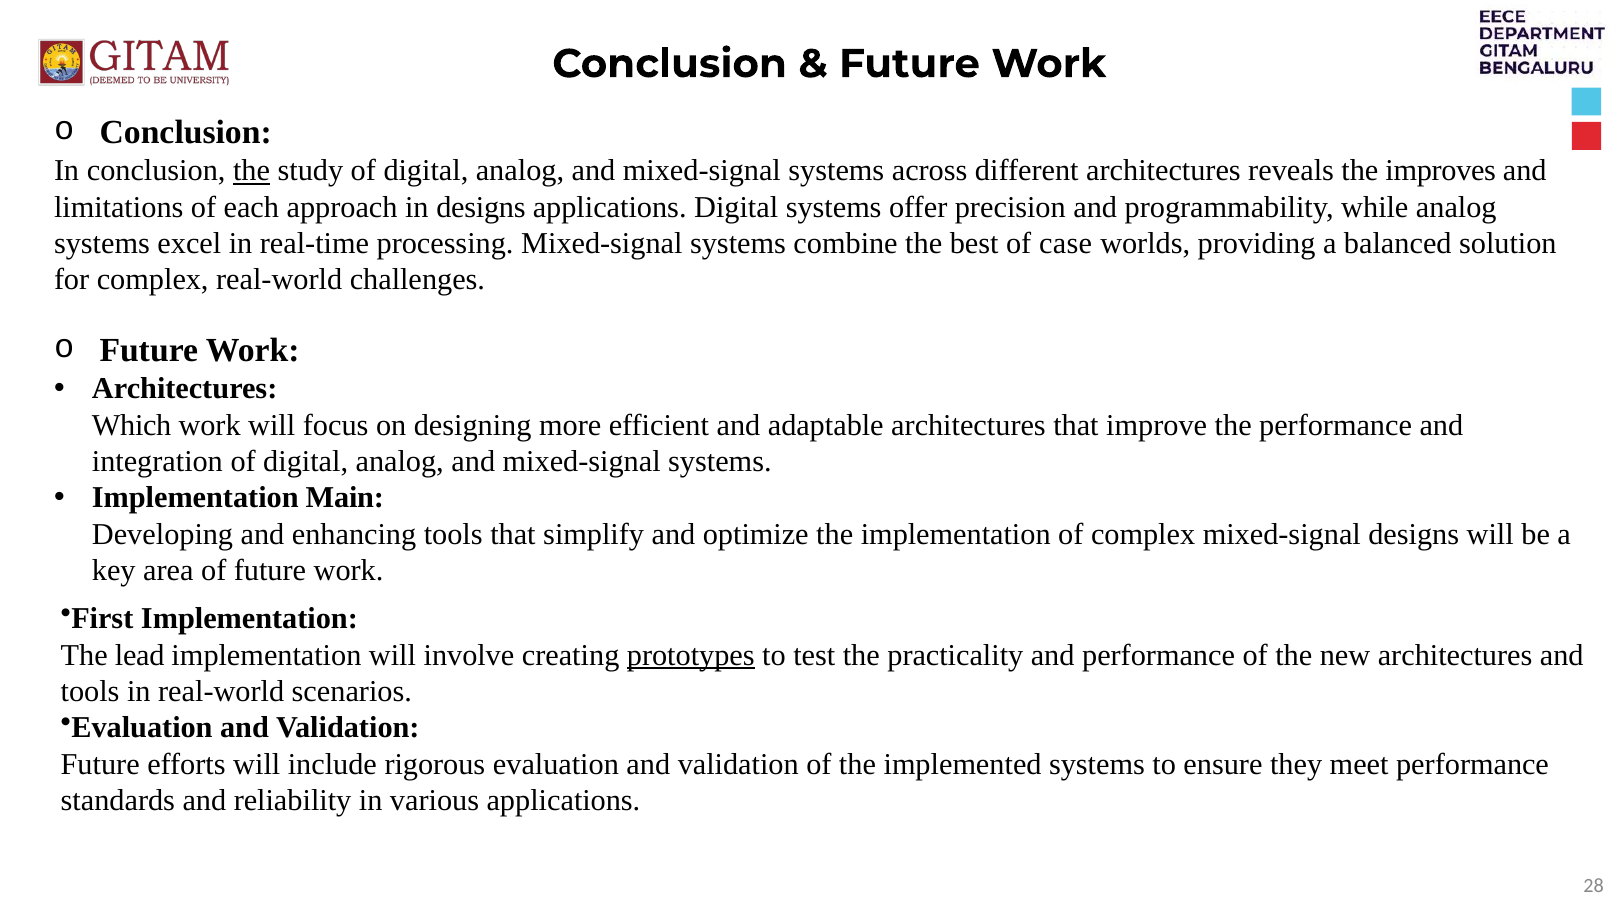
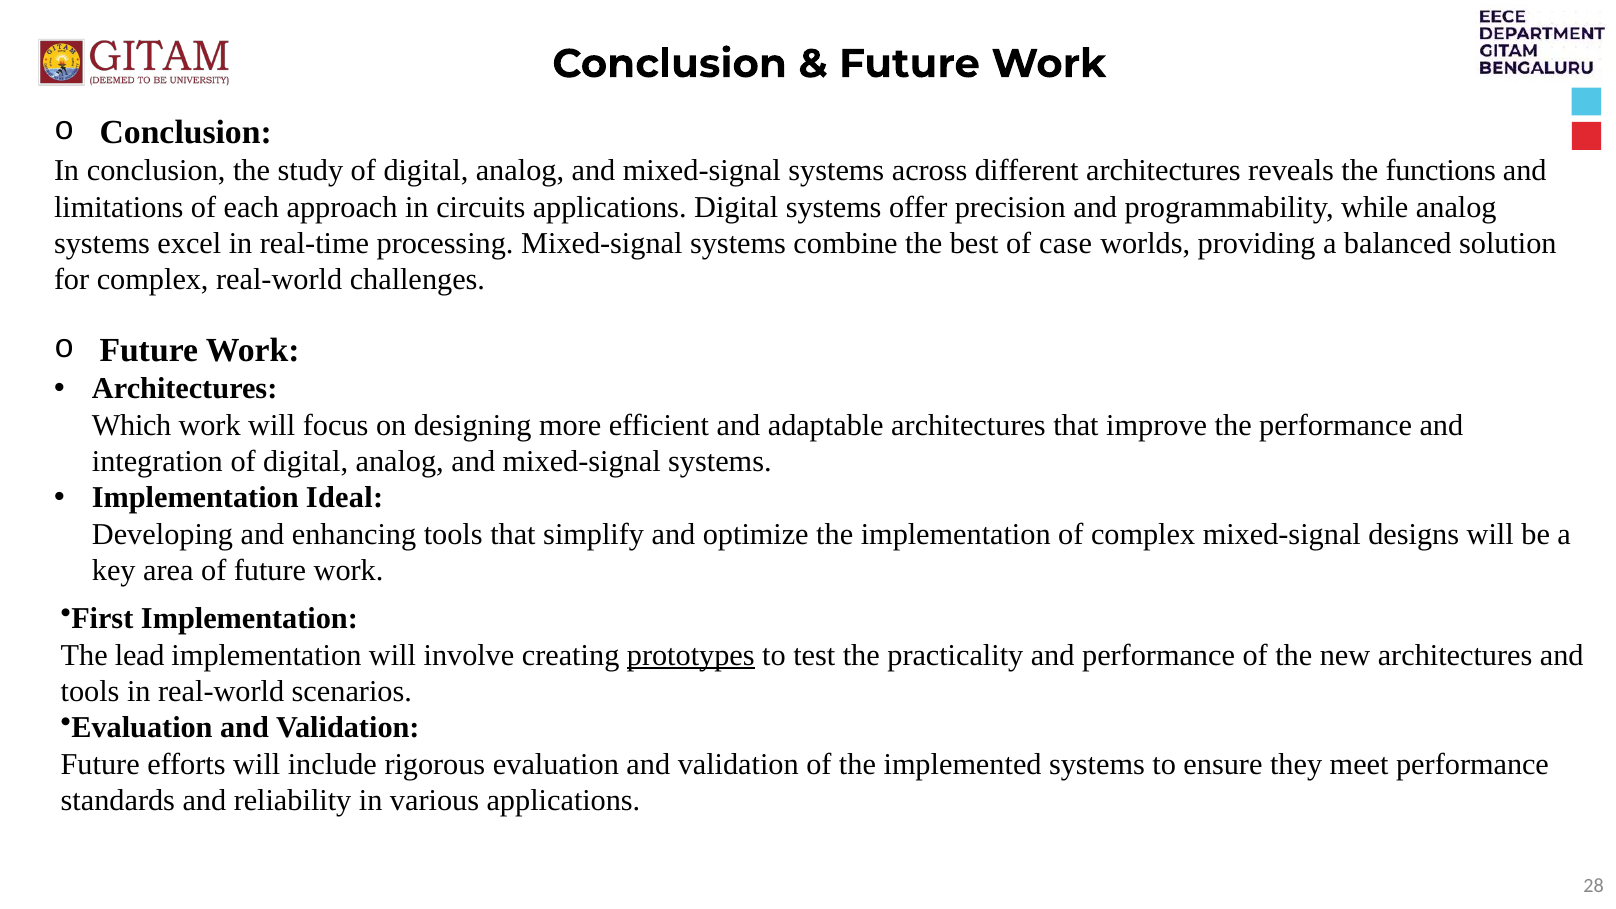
the at (252, 171) underline: present -> none
improves: improves -> functions
in designs: designs -> circuits
Main: Main -> Ideal
